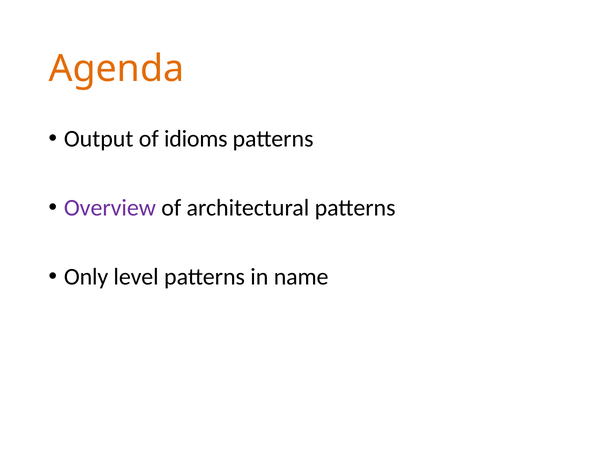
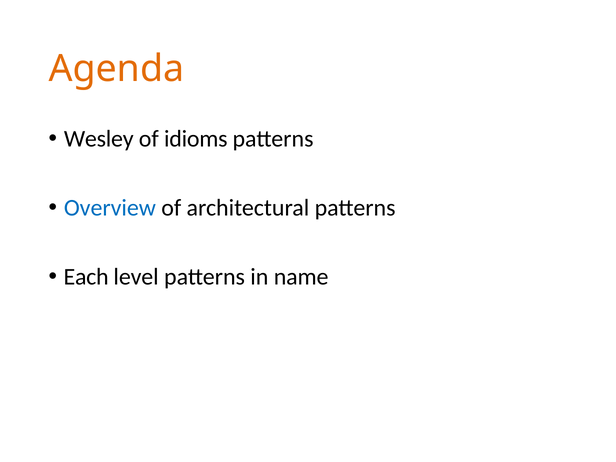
Output: Output -> Wesley
Overview colour: purple -> blue
Only: Only -> Each
